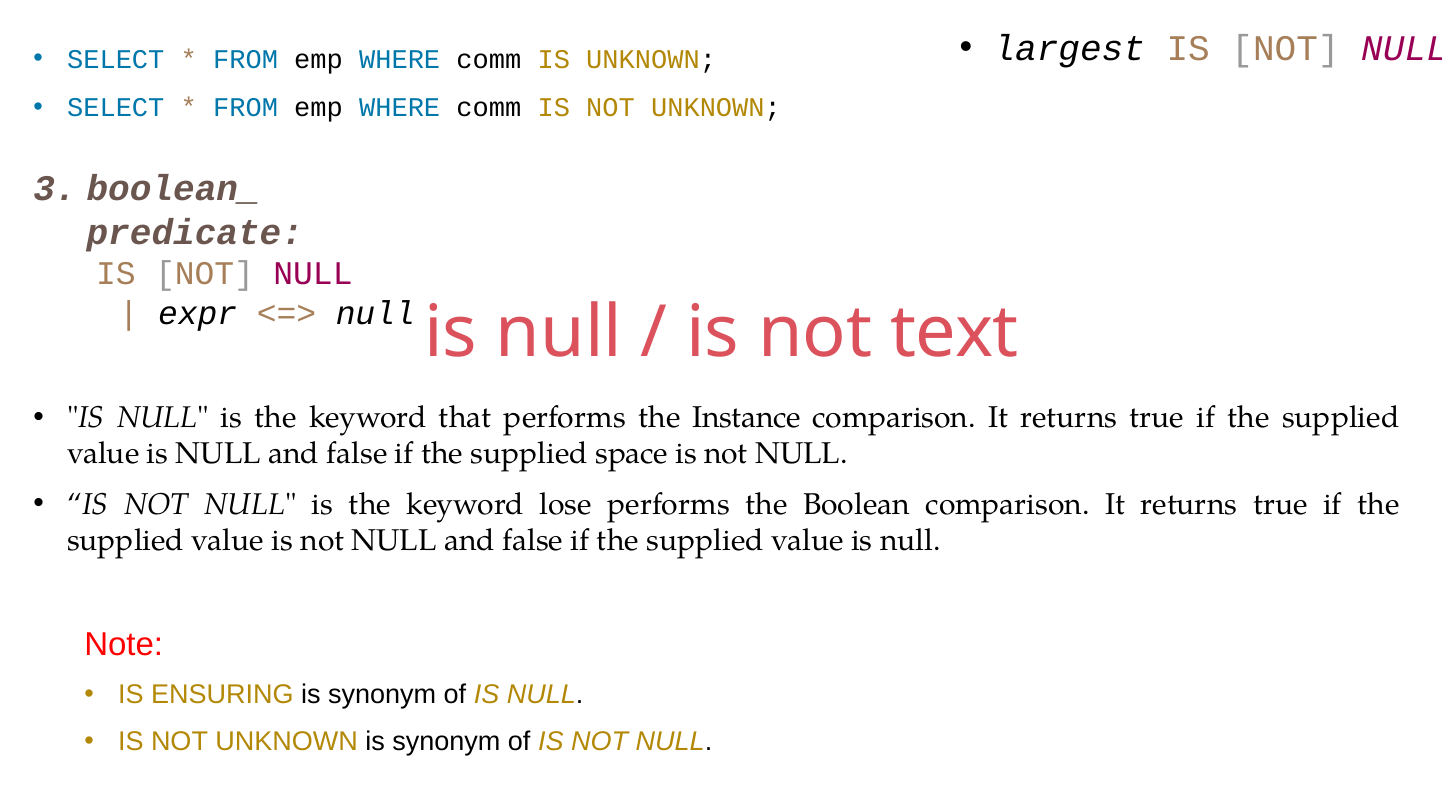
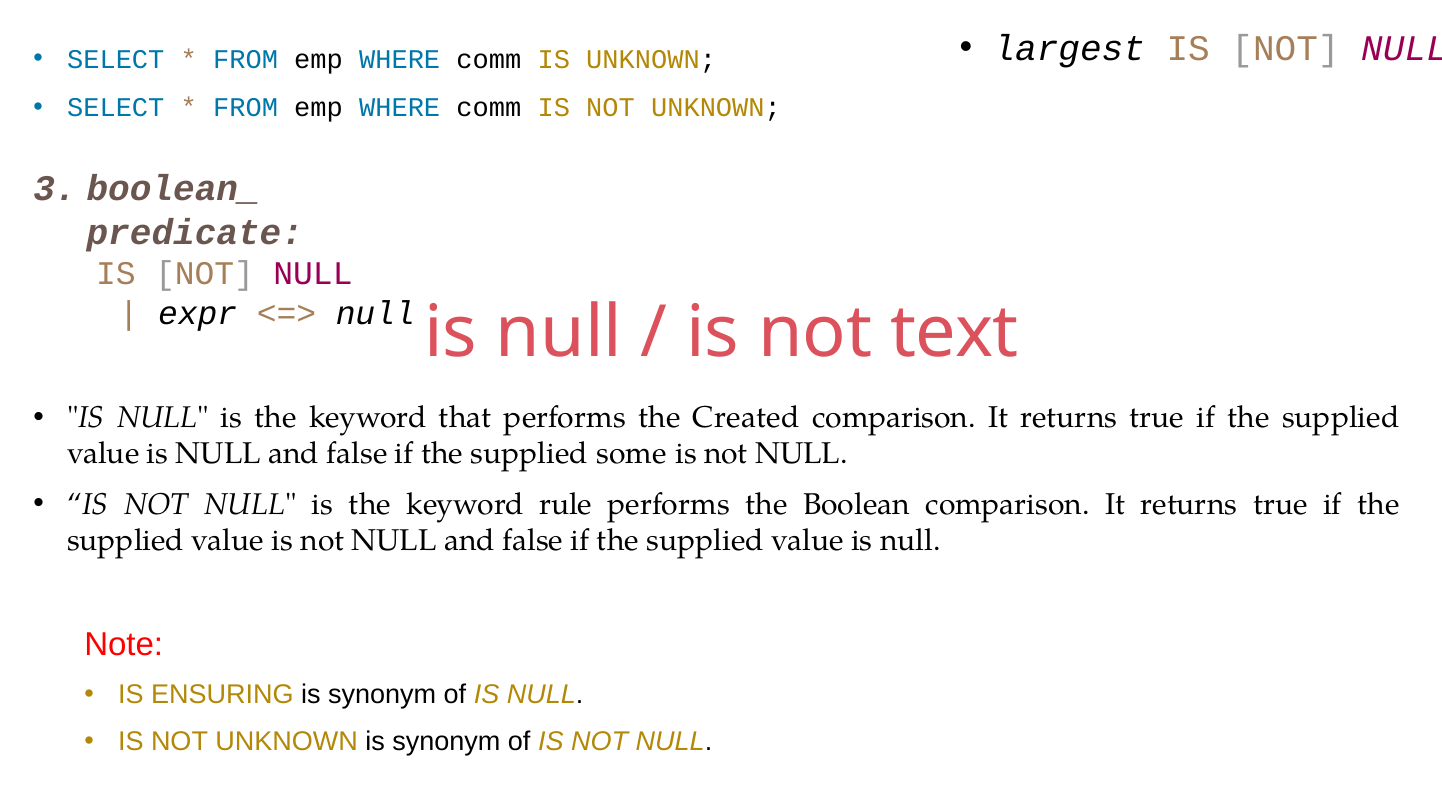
Instance: Instance -> Created
space: space -> some
lose: lose -> rule
